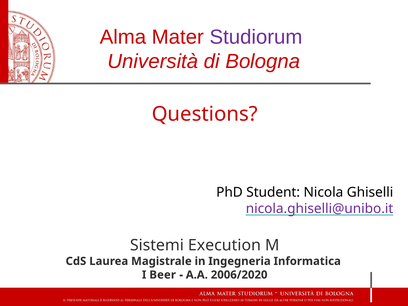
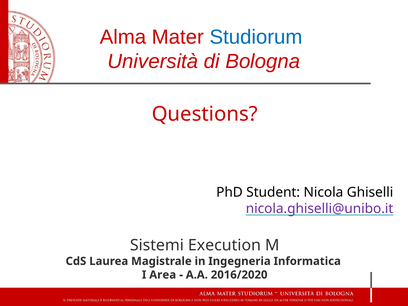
Studiorum colour: purple -> blue
Beer: Beer -> Area
2006/2020: 2006/2020 -> 2016/2020
